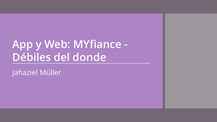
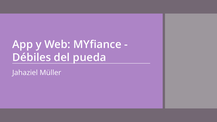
donde: donde -> pueda
